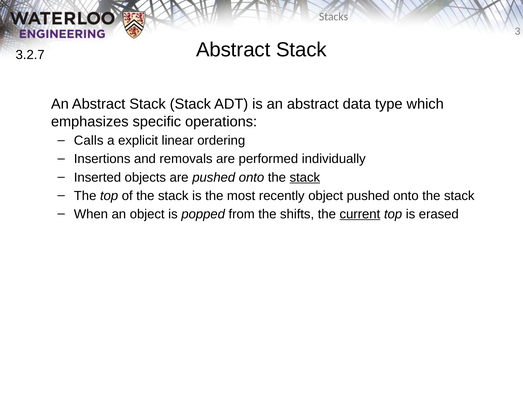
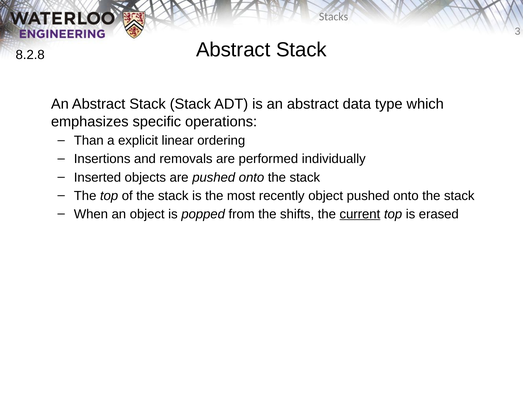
3.2.7: 3.2.7 -> 8.2.8
Calls: Calls -> Than
stack at (305, 177) underline: present -> none
